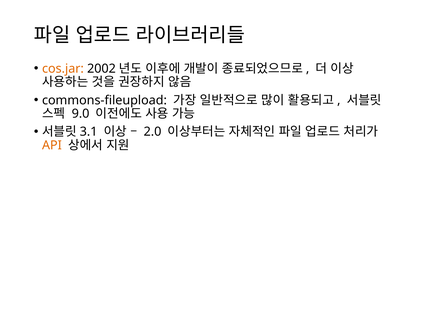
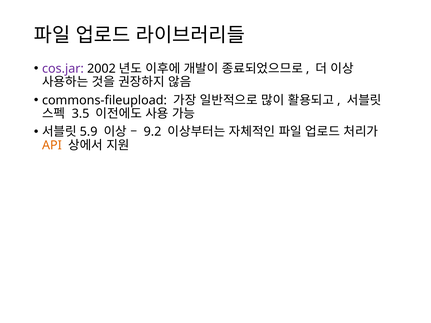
cos.jar colour: orange -> purple
9.0: 9.0 -> 3.5
3.1: 3.1 -> 5.9
2.0: 2.0 -> 9.2
